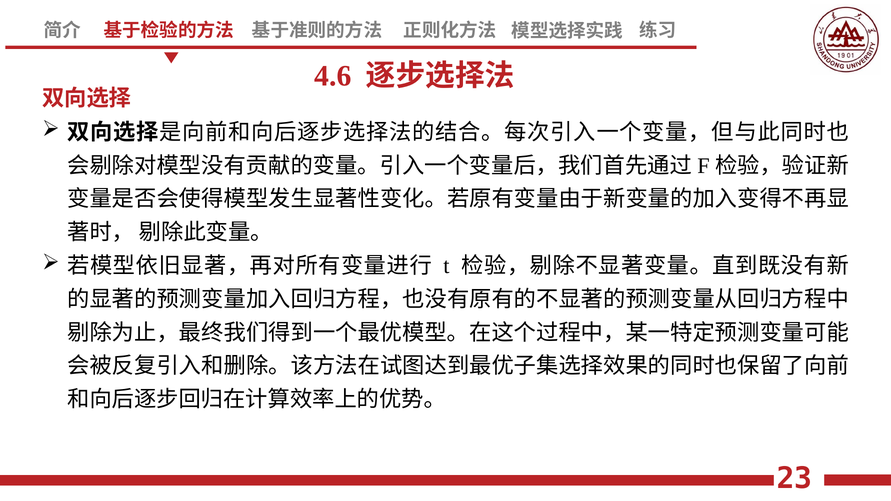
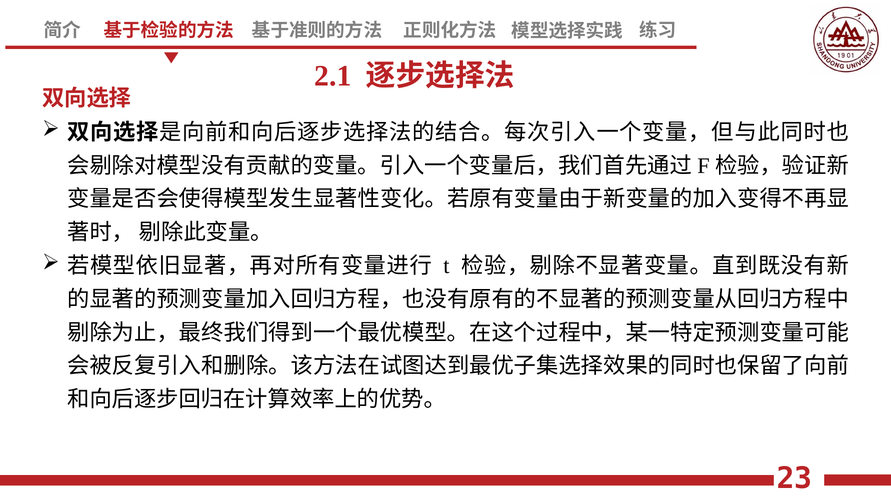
4.6: 4.6 -> 2.1
